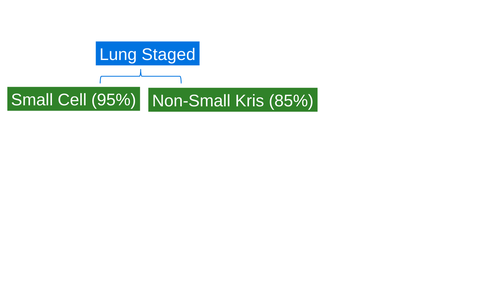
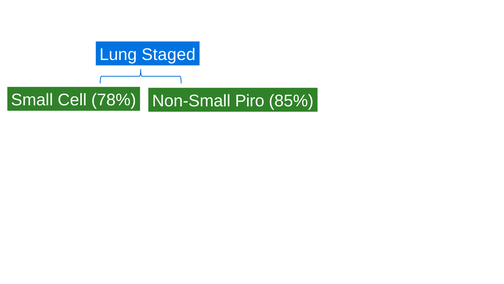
95%: 95% -> 78%
Kris: Kris -> Piro
